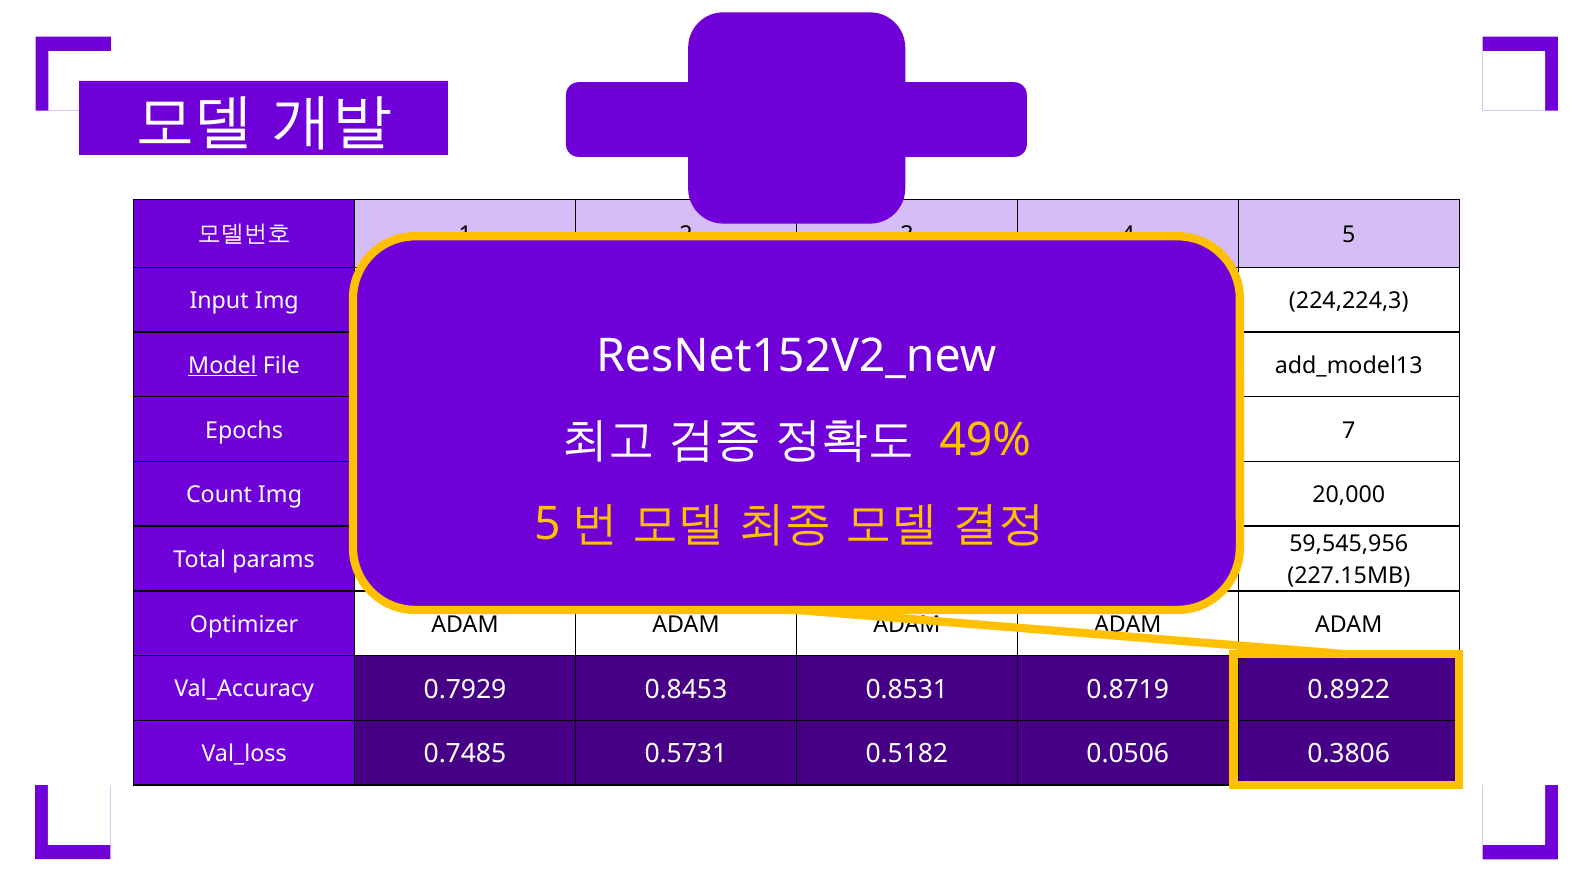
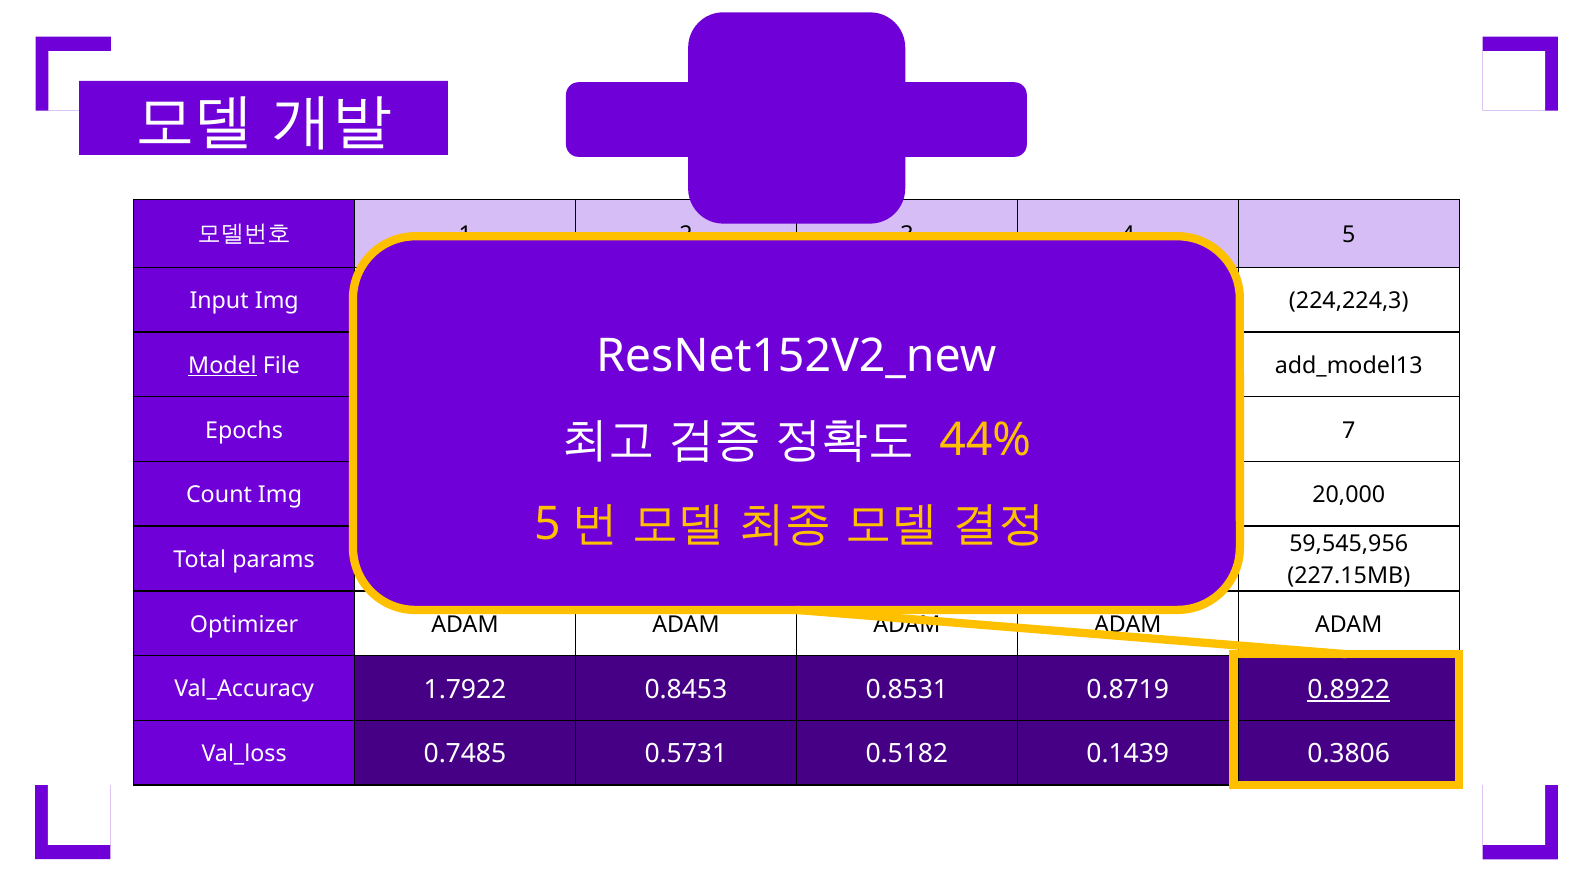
49%: 49% -> 44%
0.7929: 0.7929 -> 1.7922
0.8922 underline: none -> present
0.0506: 0.0506 -> 0.1439
